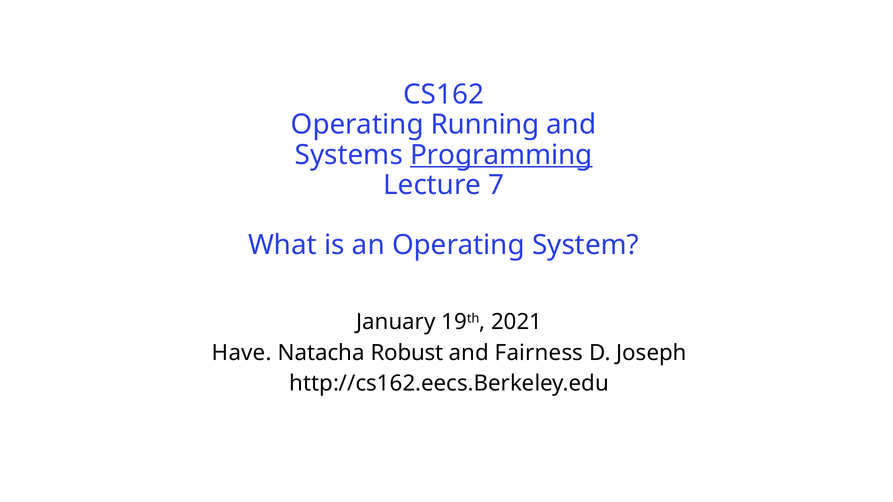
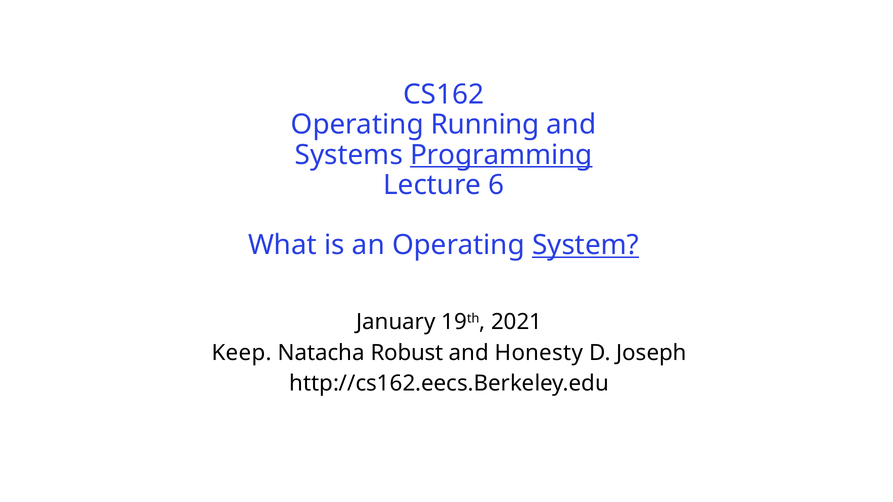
7: 7 -> 6
System underline: none -> present
Have: Have -> Keep
Fairness: Fairness -> Honesty
